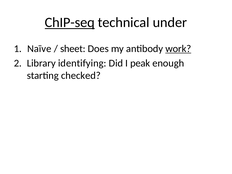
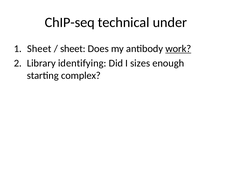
ChIP-seq underline: present -> none
Naïve at (39, 49): Naïve -> Sheet
peak: peak -> sizes
checked: checked -> complex
